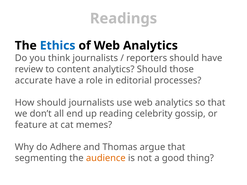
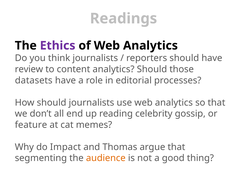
Ethics colour: blue -> purple
accurate: accurate -> datasets
Adhere: Adhere -> Impact
